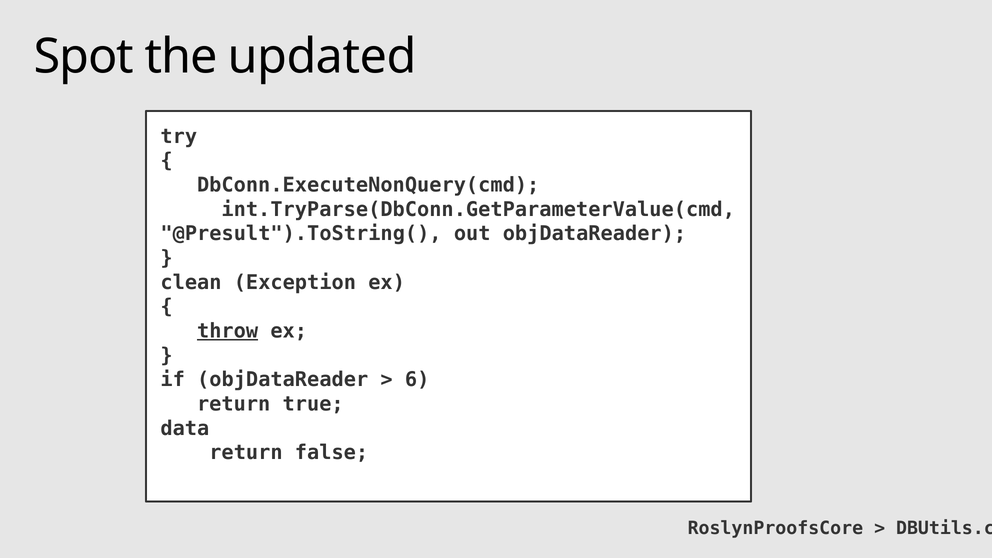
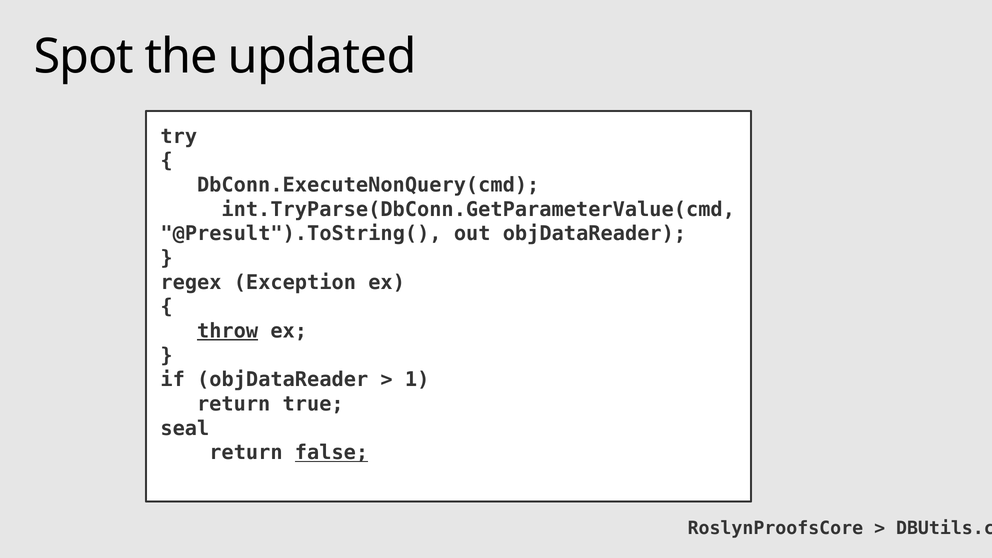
clean: clean -> regex
6: 6 -> 1
data: data -> seal
false underline: none -> present
